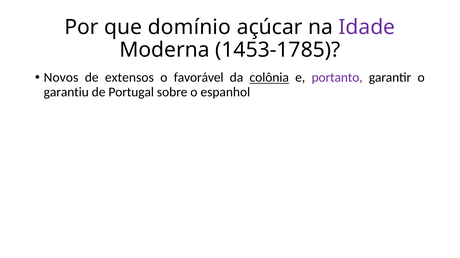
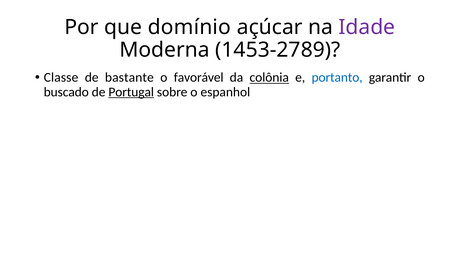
1453-1785: 1453-1785 -> 1453-2789
Novos: Novos -> Classe
extensos: extensos -> bastante
portanto colour: purple -> blue
garantiu: garantiu -> buscado
Portugal underline: none -> present
